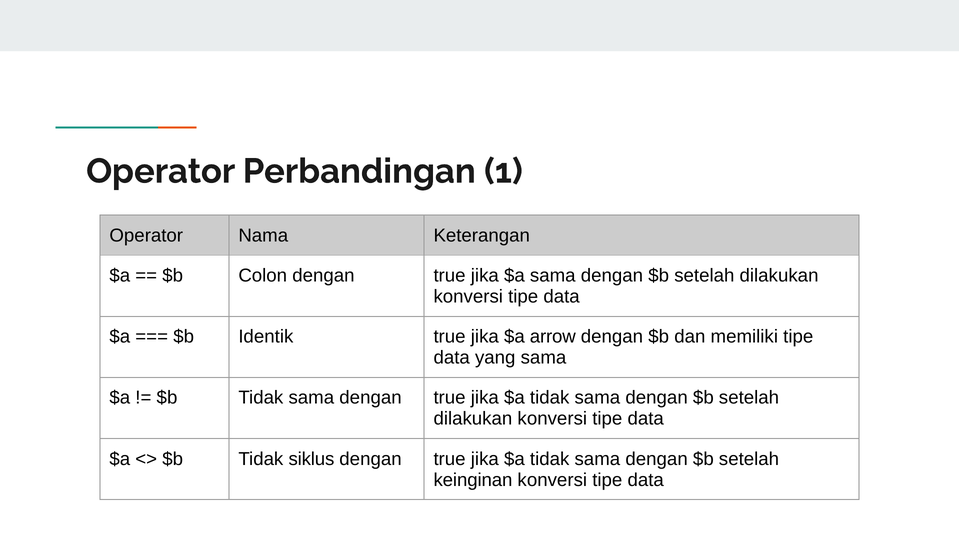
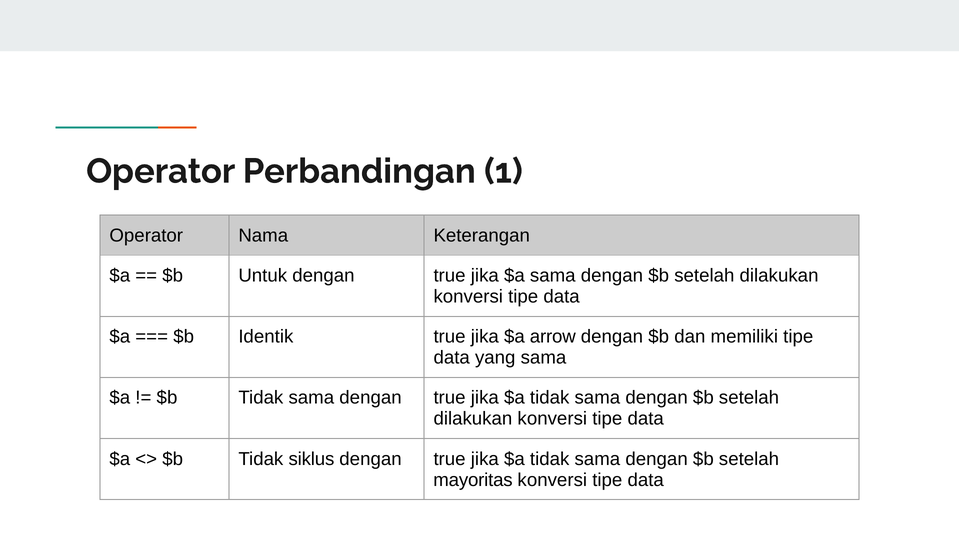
Colon: Colon -> Untuk
keinginan: keinginan -> mayoritas
